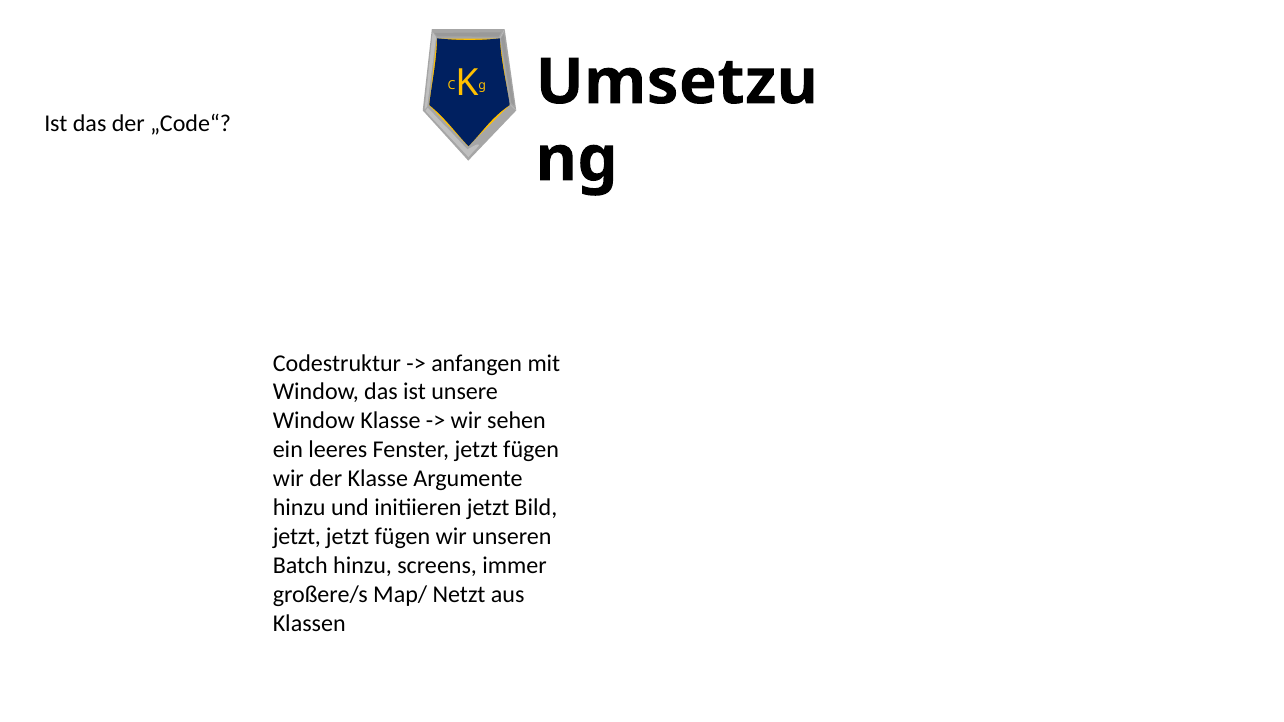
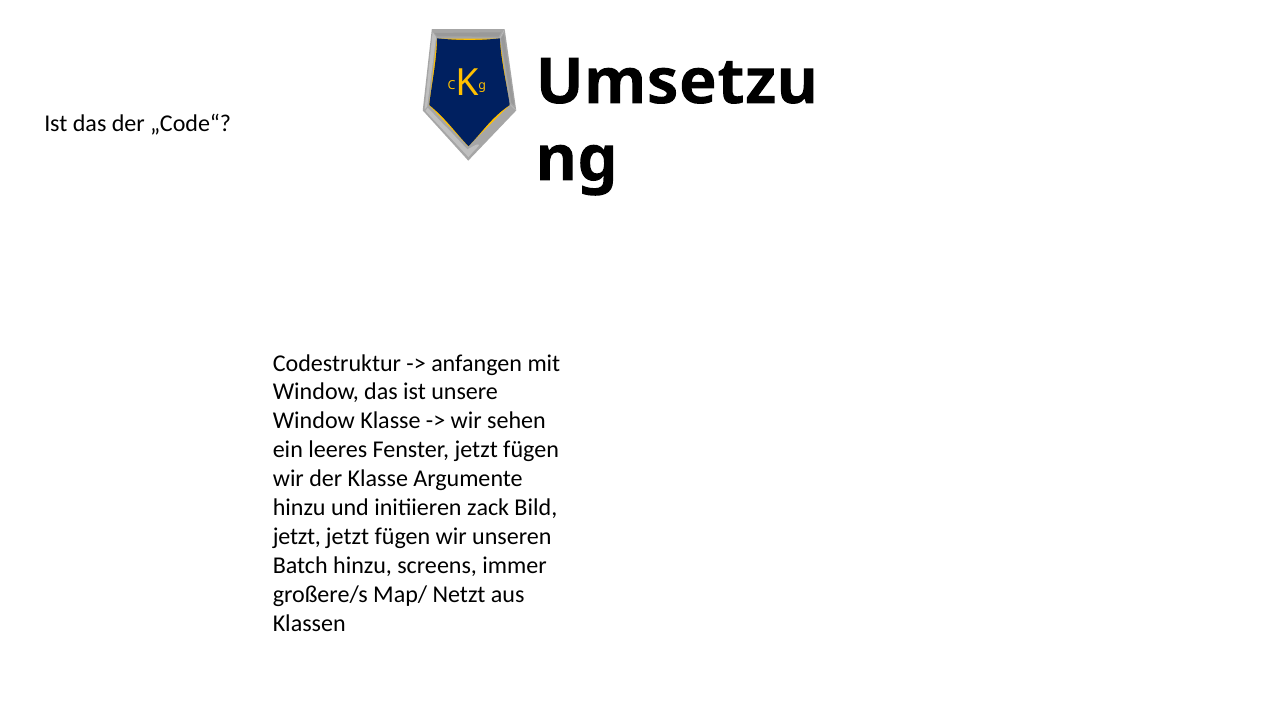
initiieren jetzt: jetzt -> zack
